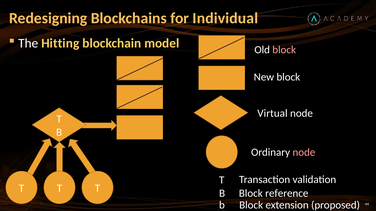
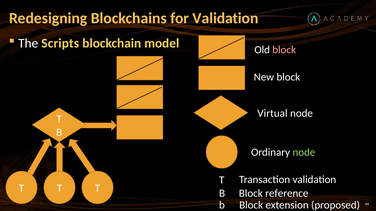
for Individual: Individual -> Validation
Hitting: Hitting -> Scripts
node at (304, 153) colour: pink -> light green
